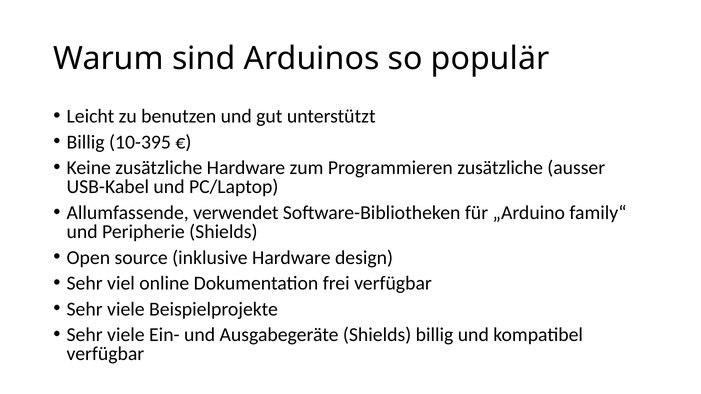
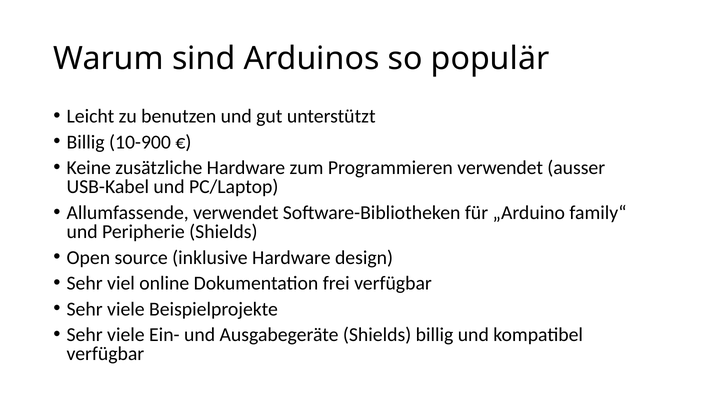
10-395: 10-395 -> 10-900
Programmieren zusätzliche: zusätzliche -> verwendet
